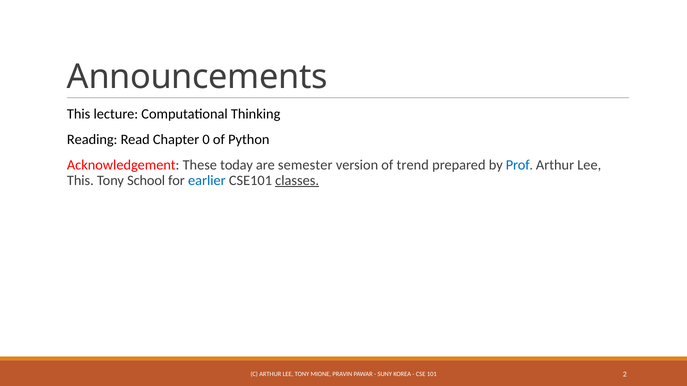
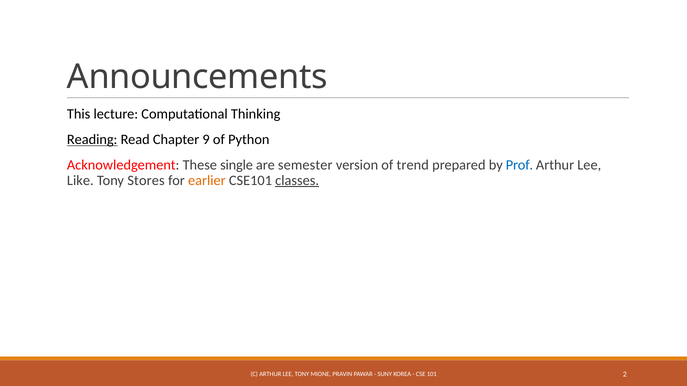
Reading underline: none -> present
0: 0 -> 9
today: today -> single
This at (80, 181): This -> Like
School: School -> Stores
earlier colour: blue -> orange
